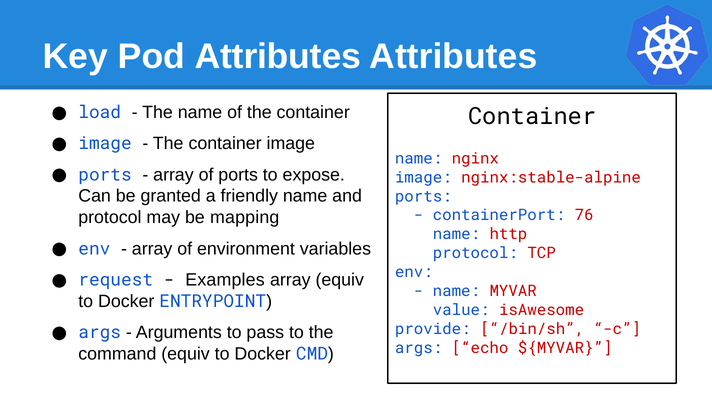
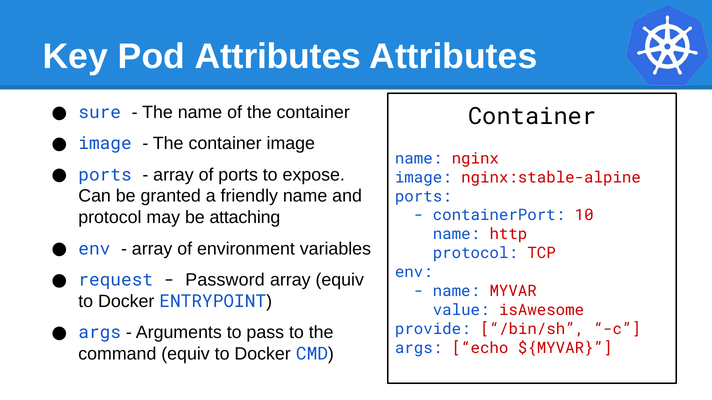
load: load -> sure
76: 76 -> 10
mapping: mapping -> attaching
Examples: Examples -> Password
